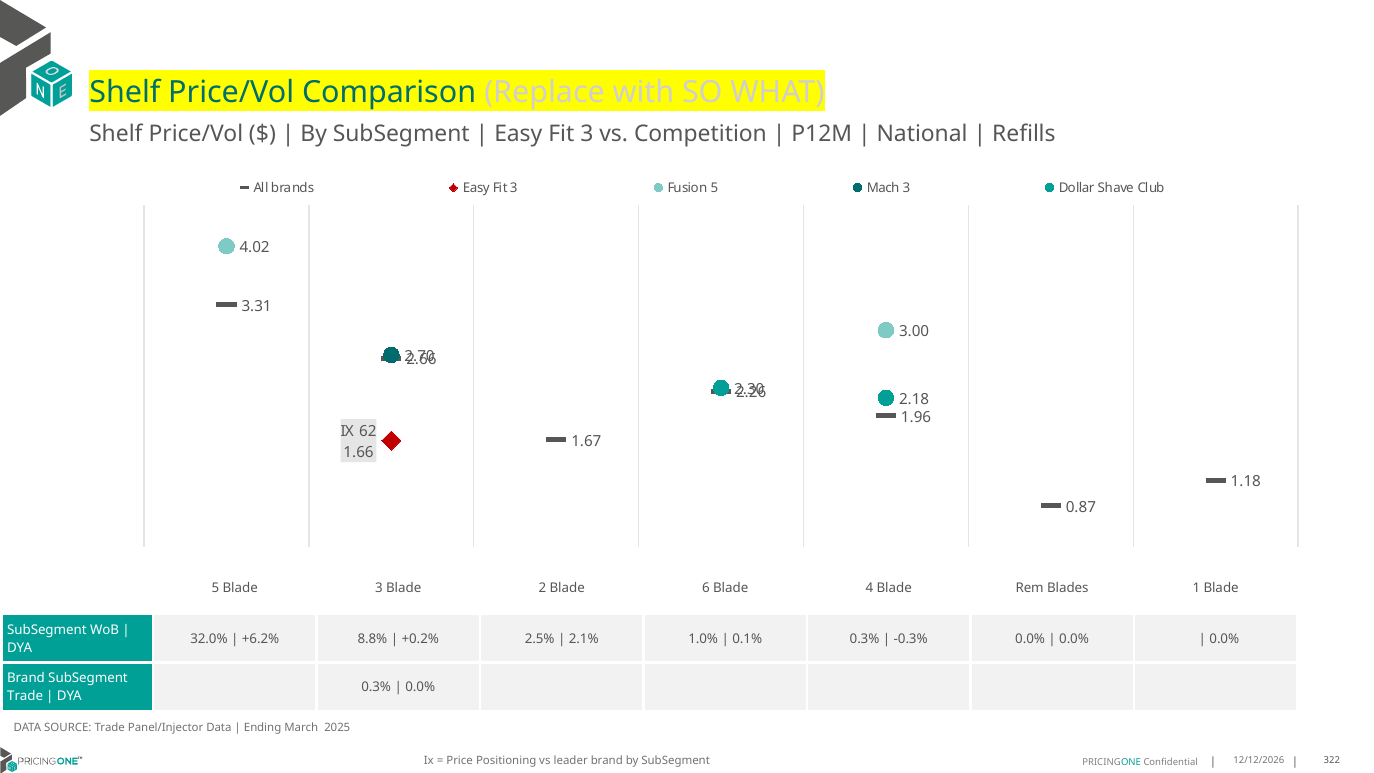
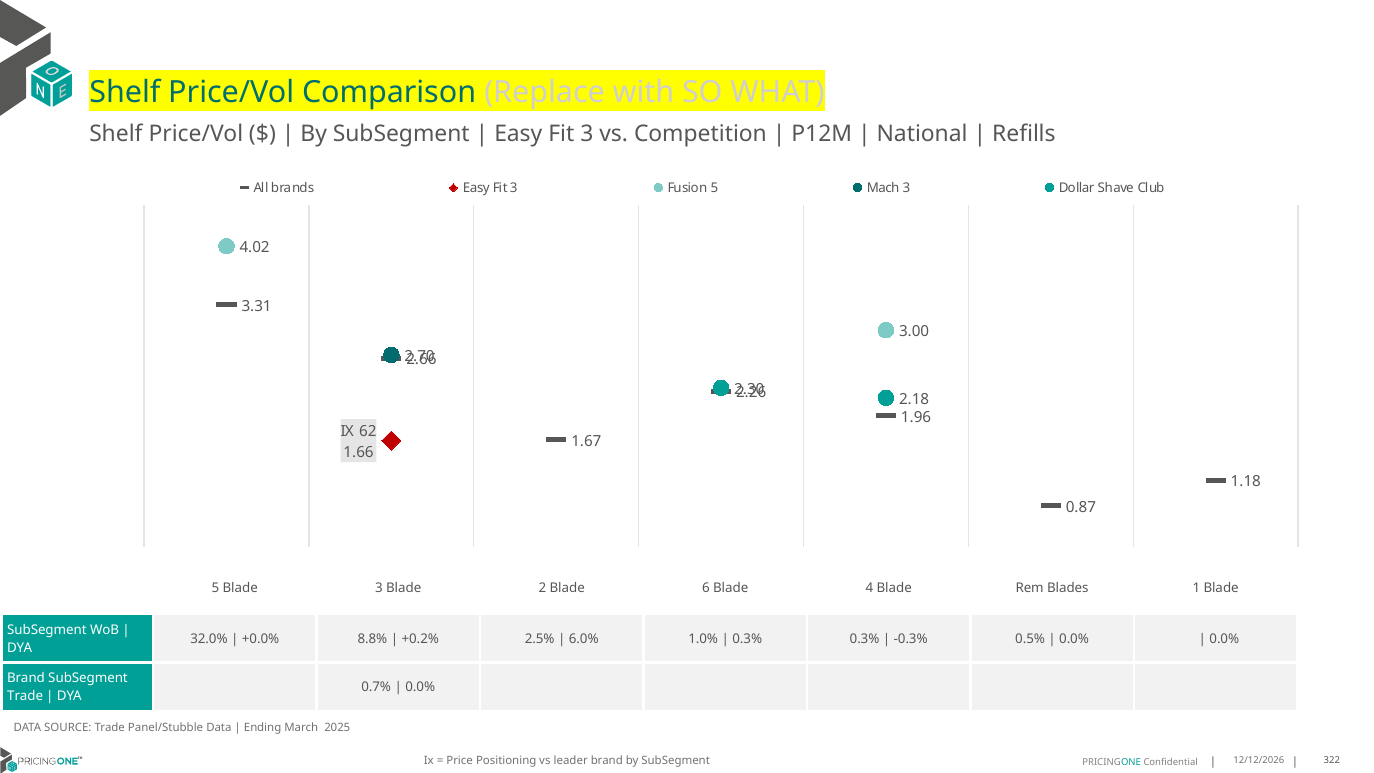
+6.2%: +6.2% -> +0.0%
2.1%: 2.1% -> 6.0%
0.1% at (747, 639): 0.1% -> 0.3%
-0.3% 0.0%: 0.0% -> 0.5%
0.3% at (376, 687): 0.3% -> 0.7%
Panel/Injector: Panel/Injector -> Panel/Stubble
